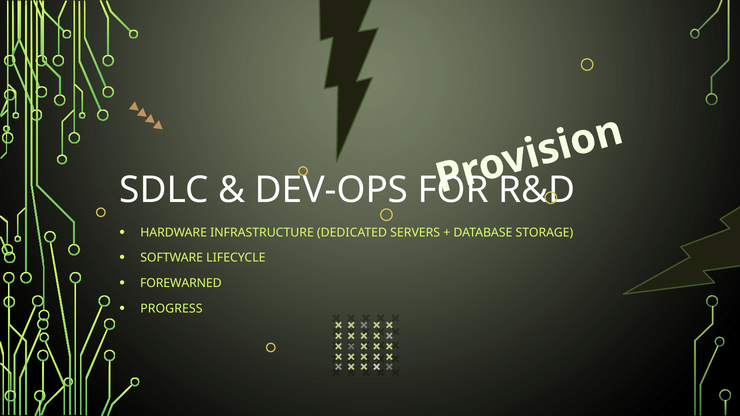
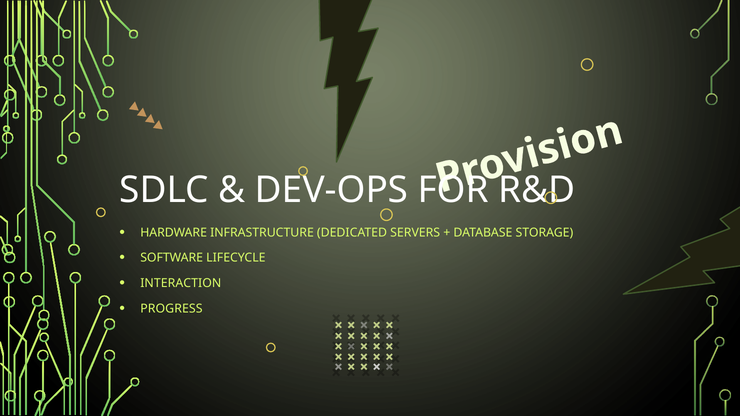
FOREWARNED: FOREWARNED -> INTERACTION
